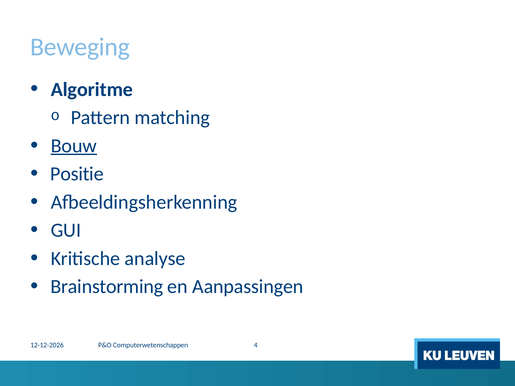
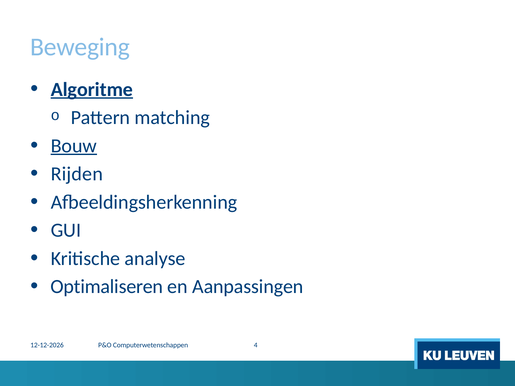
Algoritme underline: none -> present
Positie: Positie -> Rijden
Brainstorming: Brainstorming -> Optimaliseren
